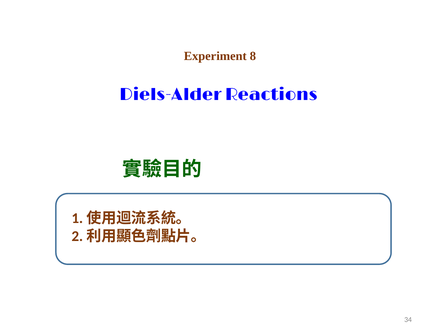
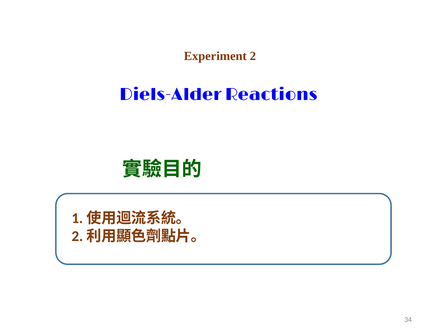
8: 8 -> 2
